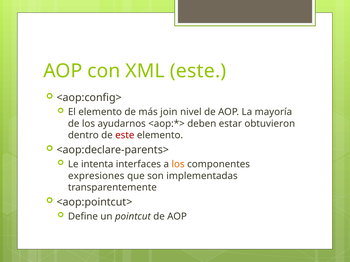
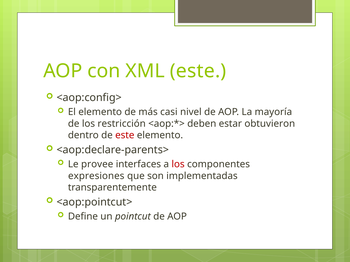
join: join -> casi
ayudarnos: ayudarnos -> restricción
intenta: intenta -> provee
los at (178, 164) colour: orange -> red
